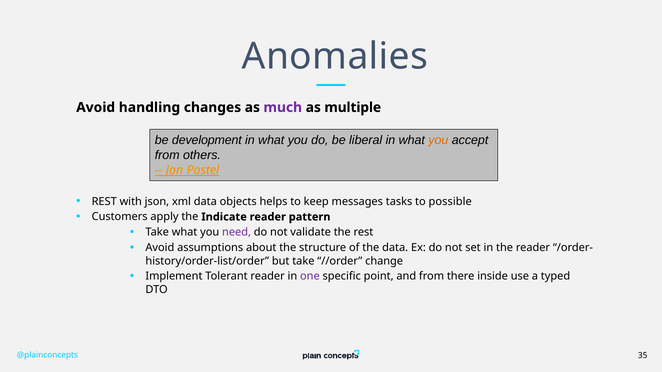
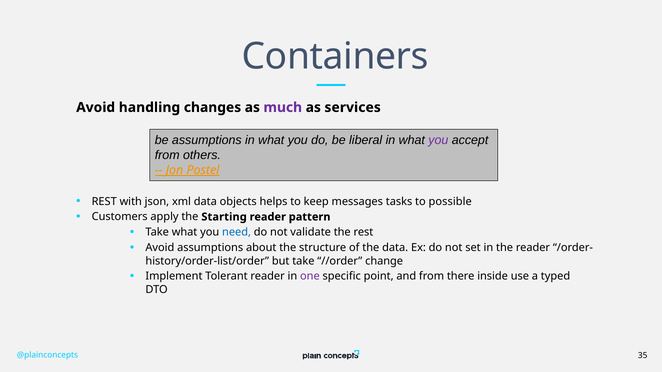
Anomalies: Anomalies -> Containers
multiple: multiple -> services
be development: development -> assumptions
you at (438, 140) colour: orange -> purple
Indicate: Indicate -> Starting
need colour: purple -> blue
